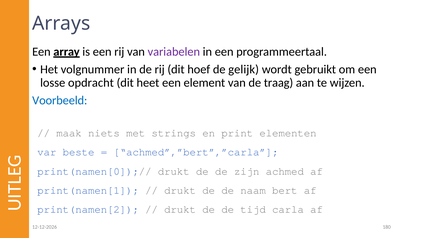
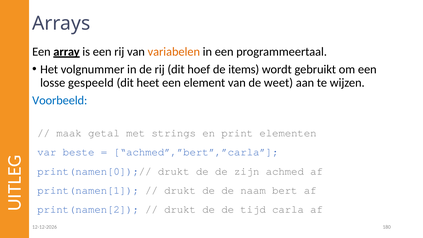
variabelen colour: purple -> orange
gelijk: gelijk -> items
opdracht: opdracht -> gespeeld
traag: traag -> weet
niets: niets -> getal
